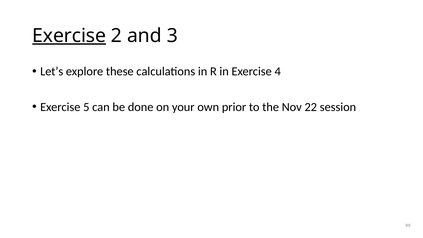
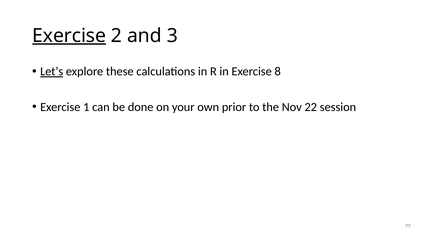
Let’s underline: none -> present
4: 4 -> 8
5: 5 -> 1
